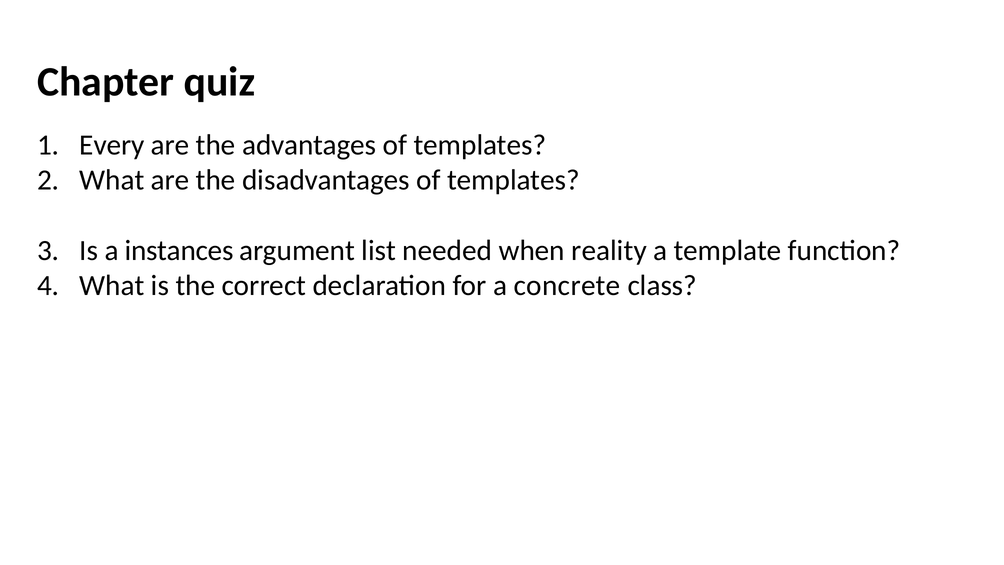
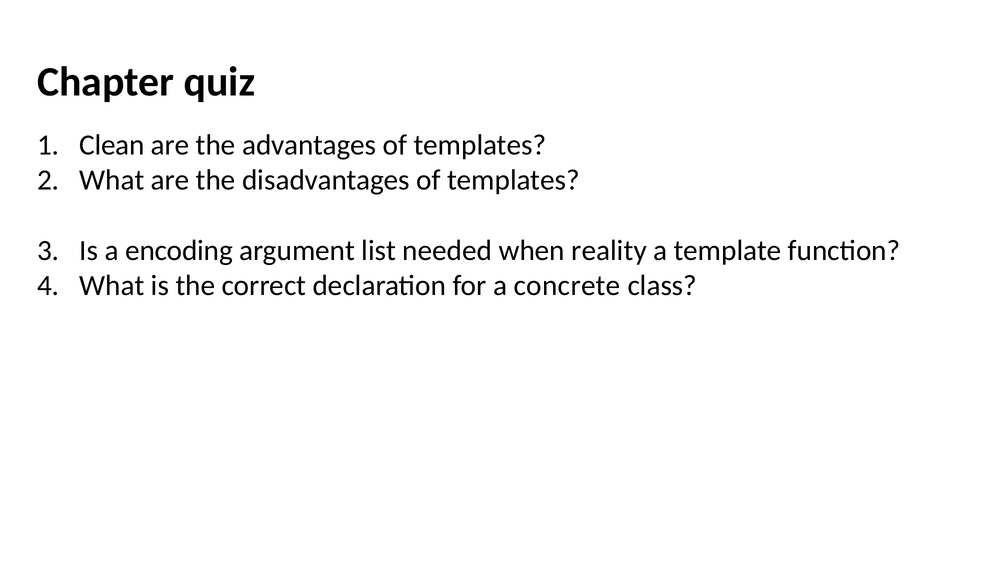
Every: Every -> Clean
instances: instances -> encoding
